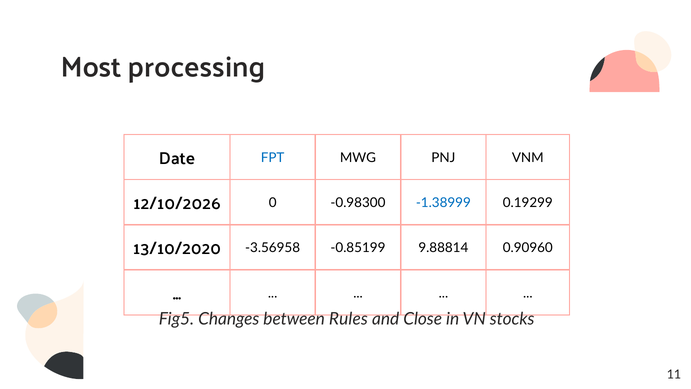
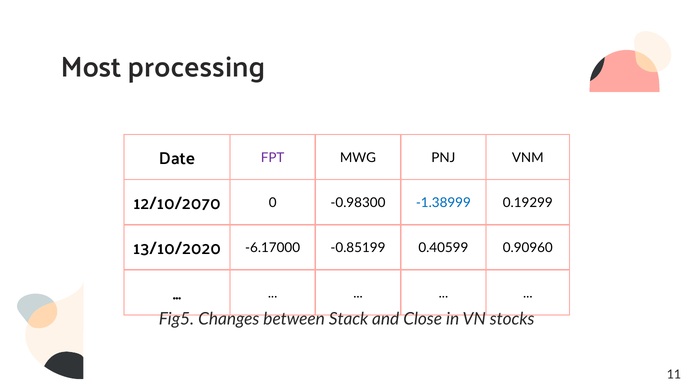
FPT colour: blue -> purple
12/10/2026: 12/10/2026 -> 12/10/2070
-3.56958: -3.56958 -> -6.17000
9.88814: 9.88814 -> 0.40599
Rules: Rules -> Stack
